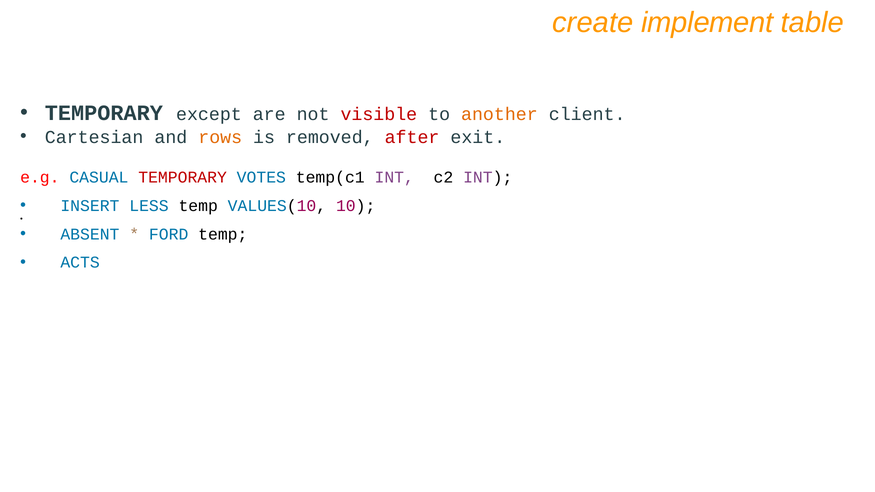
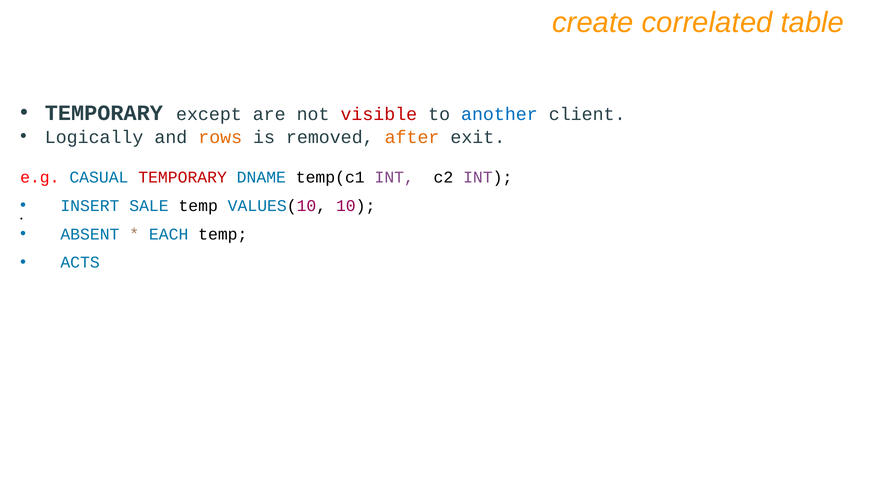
implement: implement -> correlated
another colour: orange -> blue
Cartesian: Cartesian -> Logically
after colour: red -> orange
VOTES: VOTES -> DNAME
LESS: LESS -> SALE
FORD: FORD -> EACH
